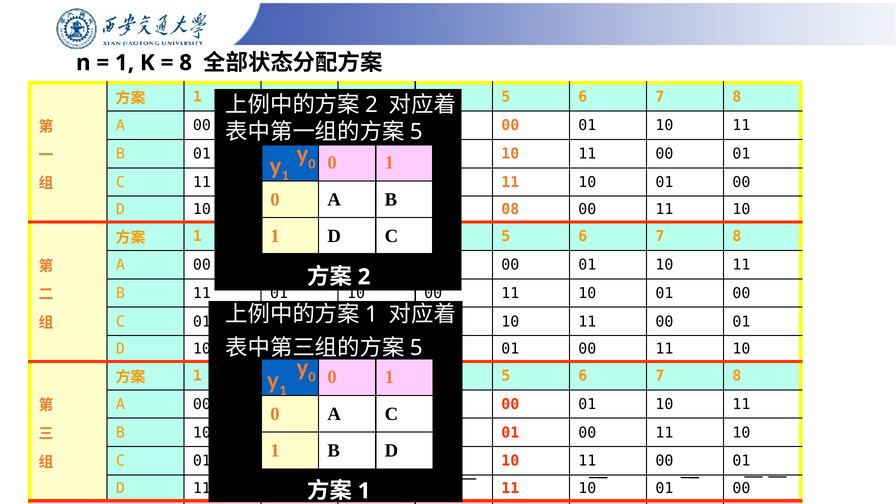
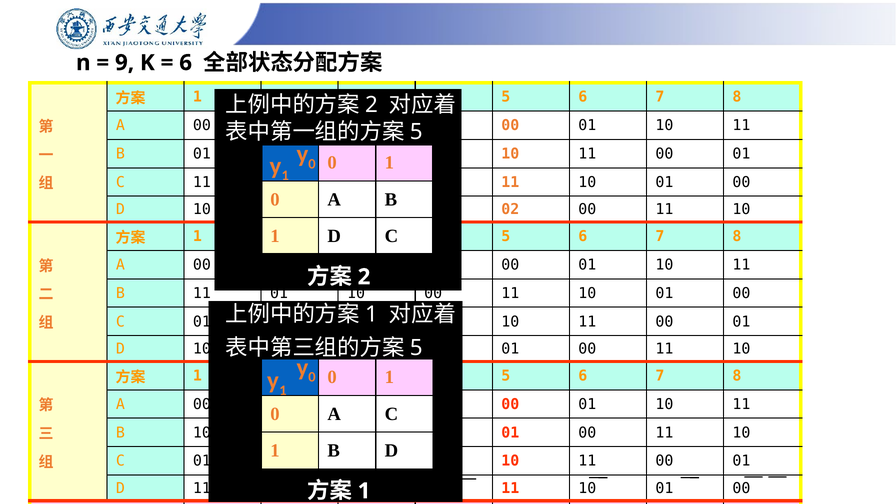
1 at (125, 63): 1 -> 9
8 at (186, 63): 8 -> 6
08: 08 -> 02
